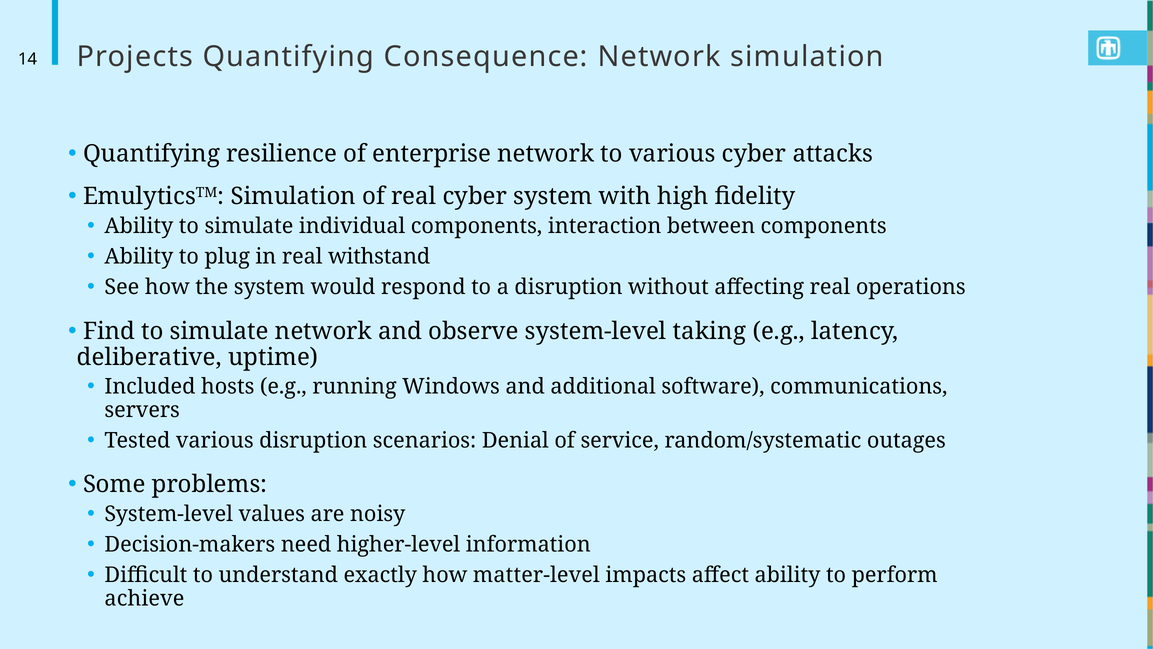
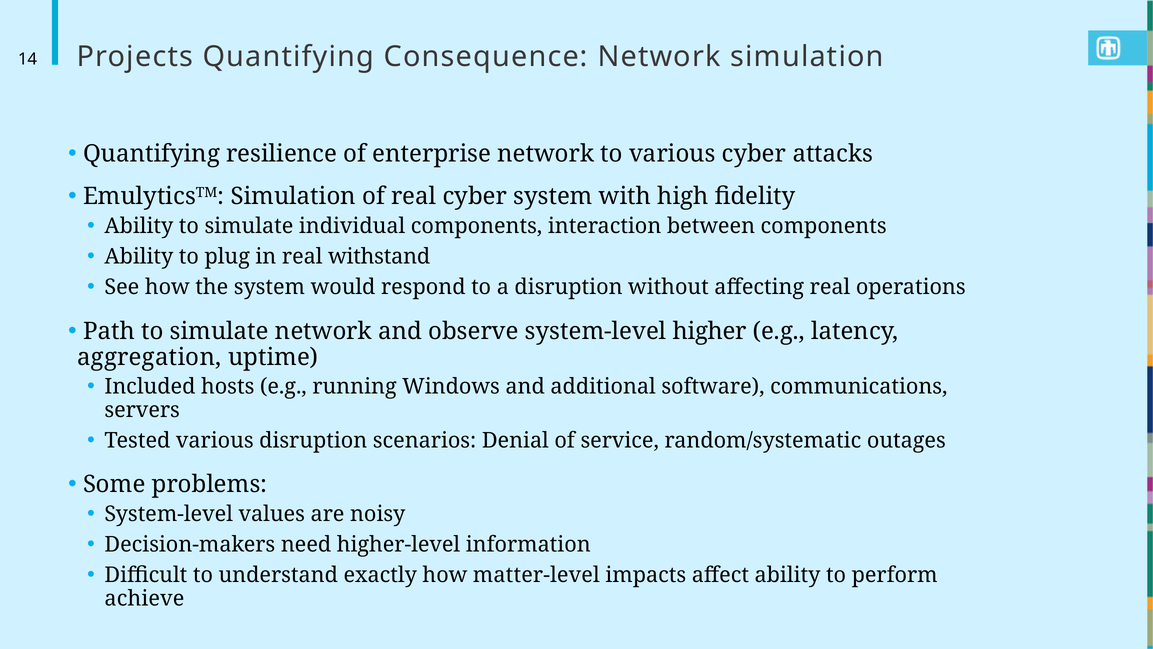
Find: Find -> Path
taking: taking -> higher
deliberative: deliberative -> aggregation
